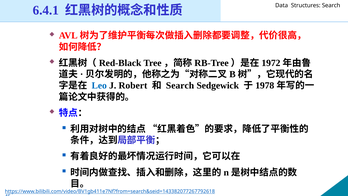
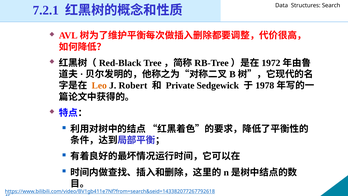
6.4.1: 6.4.1 -> 7.2.1
Leo colour: blue -> orange
Search at (180, 86): Search -> Private
